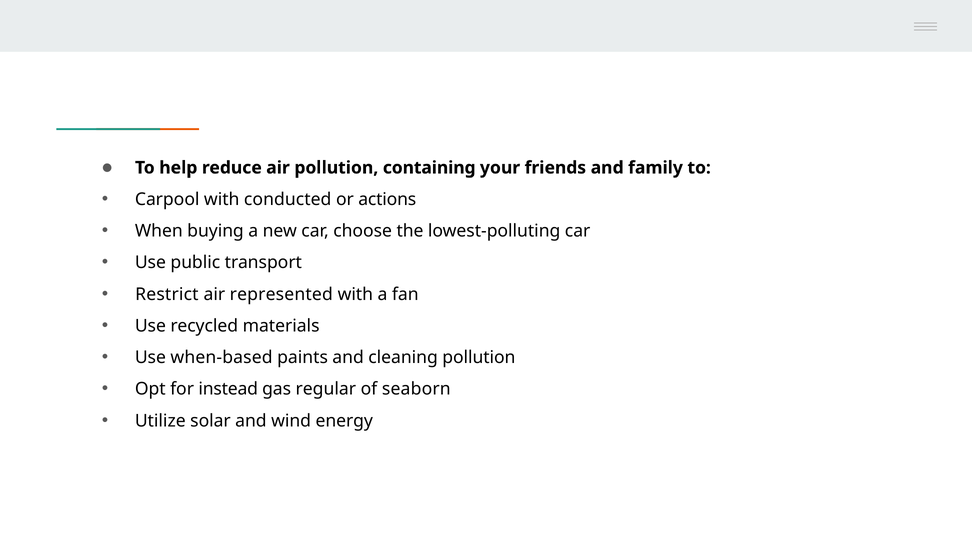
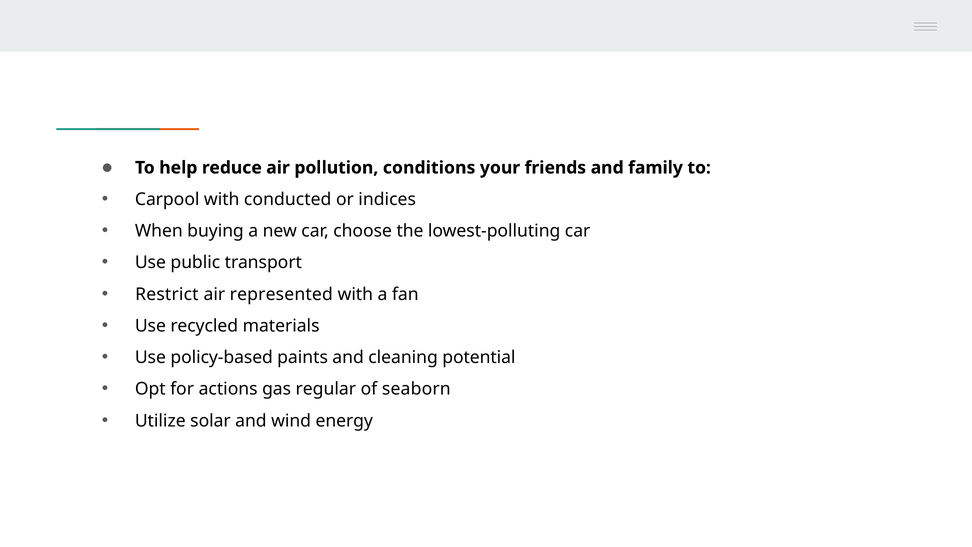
containing: containing -> conditions
actions: actions -> indices
when-based: when-based -> policy-based
cleaning pollution: pollution -> potential
instead: instead -> actions
